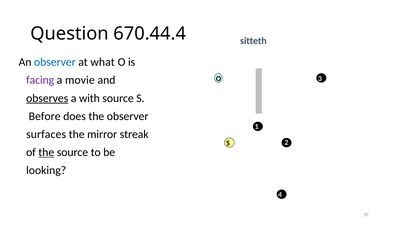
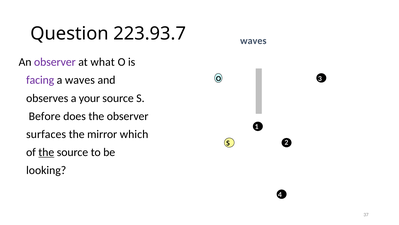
670.44.4: 670.44.4 -> 223.93.7
sitteth at (253, 41): sitteth -> waves
observer at (55, 62) colour: blue -> purple
a movie: movie -> waves
observes underline: present -> none
with: with -> your
streak: streak -> which
